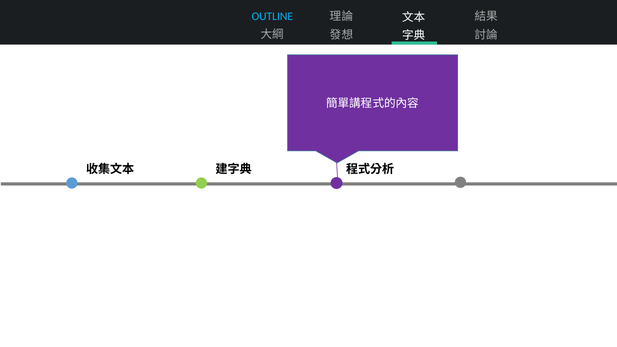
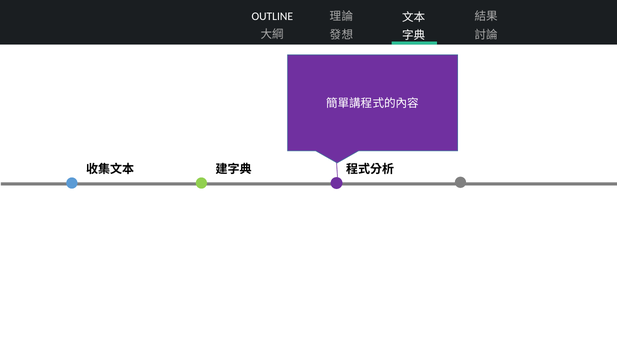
OUTLINE colour: light blue -> white
